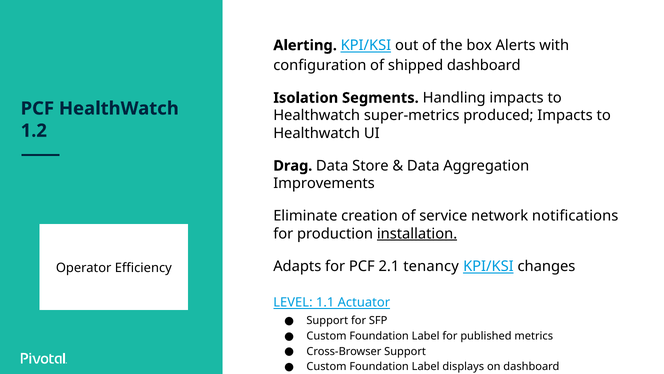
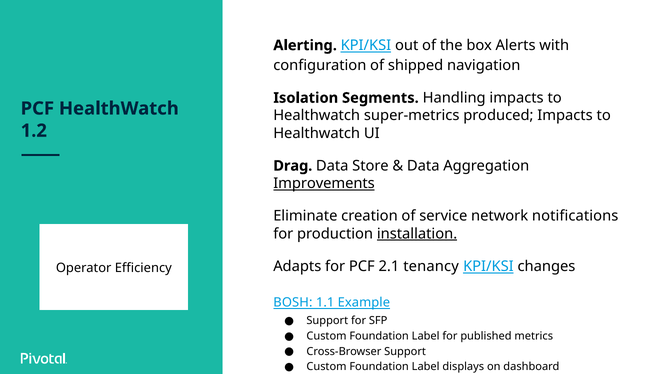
shipped dashboard: dashboard -> navigation
Improvements at (324, 183) underline: none -> present
LEVEL: LEVEL -> BOSH
Actuator: Actuator -> Example
